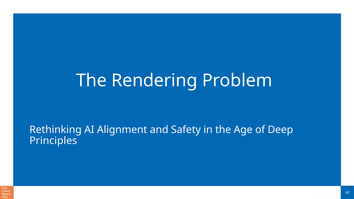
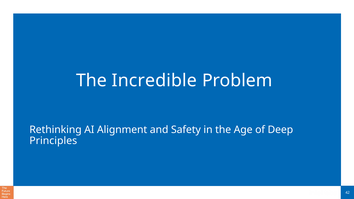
Rendering: Rendering -> Incredible
